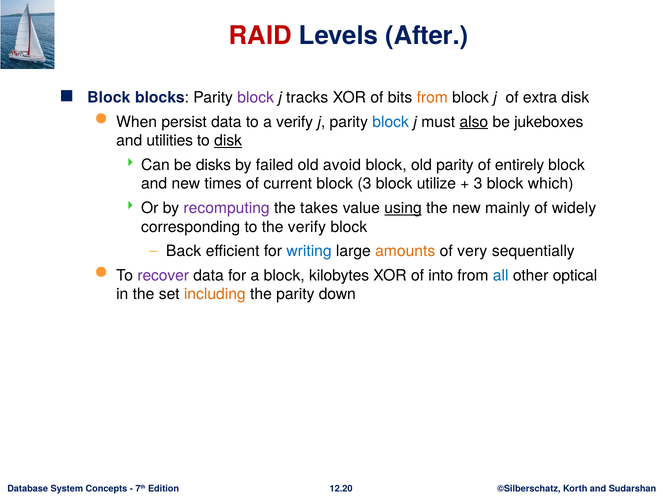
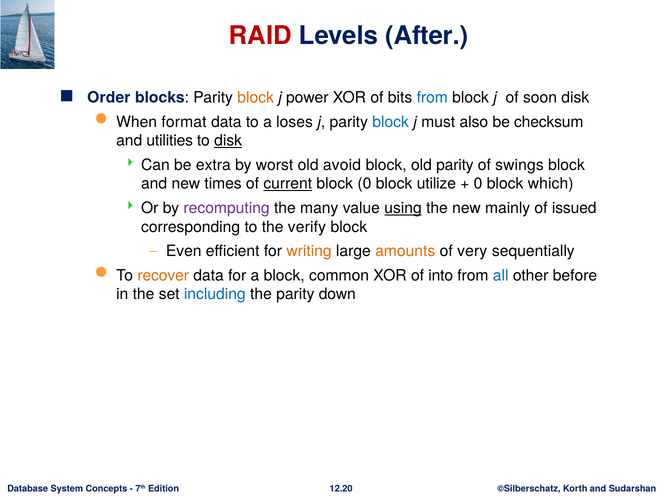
Block at (109, 98): Block -> Order
block at (256, 98) colour: purple -> orange
tracks: tracks -> power
from at (432, 98) colour: orange -> blue
extra: extra -> soon
persist: persist -> format
a verify: verify -> loses
also underline: present -> none
jukeboxes: jukeboxes -> checksum
disks: disks -> extra
failed: failed -> worst
entirely: entirely -> swings
current underline: none -> present
block 3: 3 -> 0
3 at (478, 184): 3 -> 0
takes: takes -> many
widely: widely -> issued
Back: Back -> Even
writing colour: blue -> orange
recover colour: purple -> orange
kilobytes: kilobytes -> common
optical: optical -> before
including colour: orange -> blue
